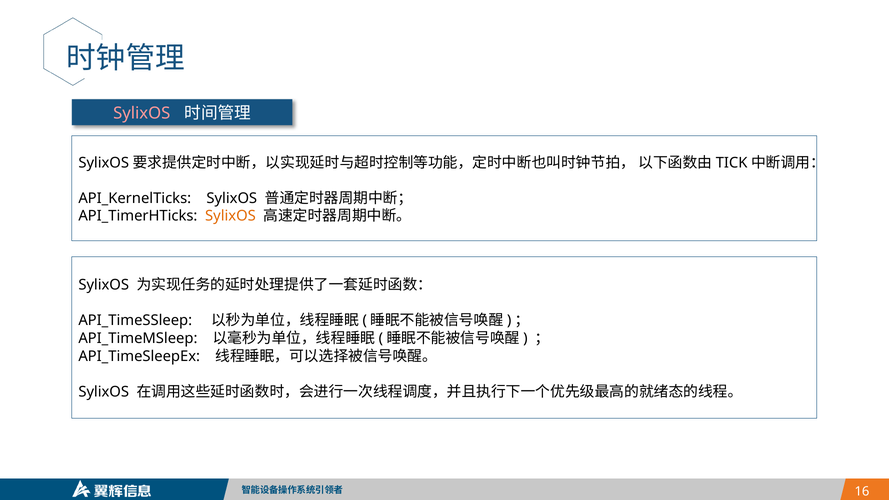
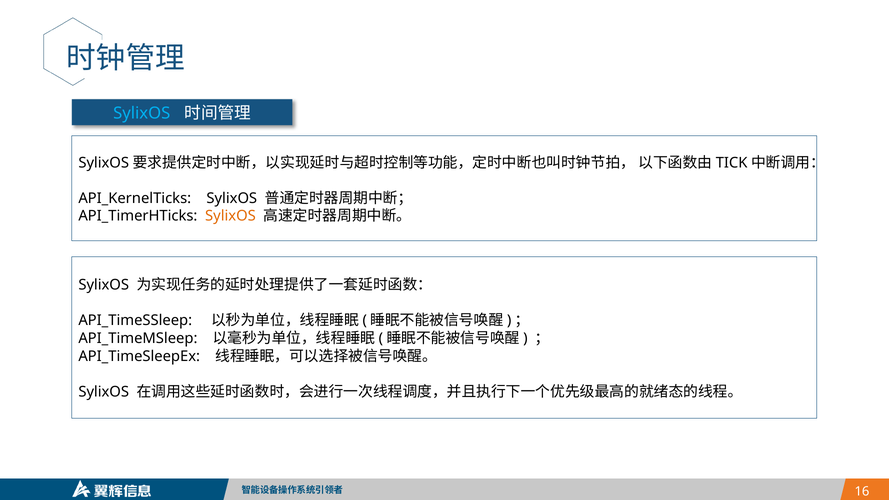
SylixOS at (142, 113) colour: pink -> light blue
